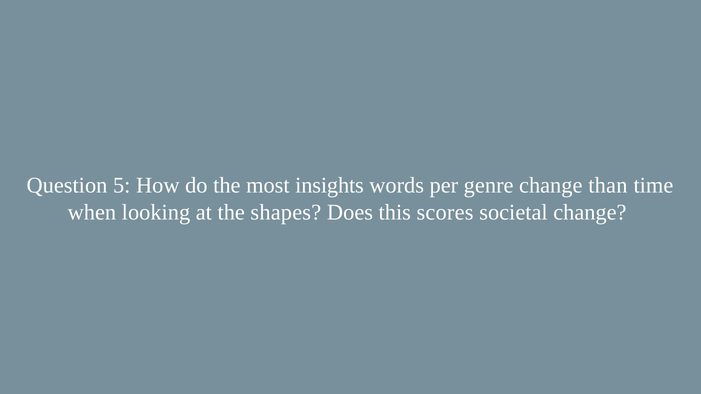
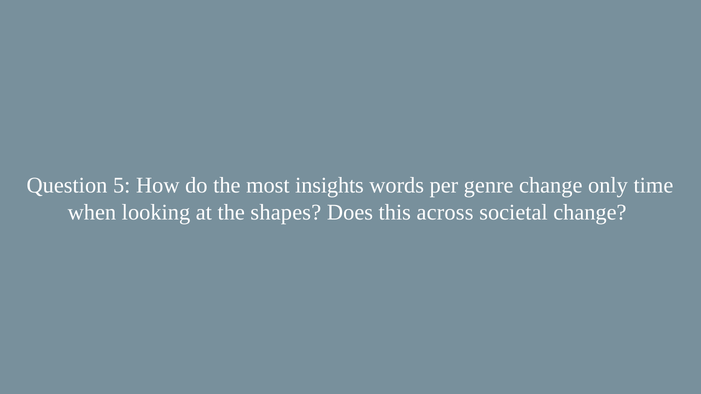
than: than -> only
scores: scores -> across
